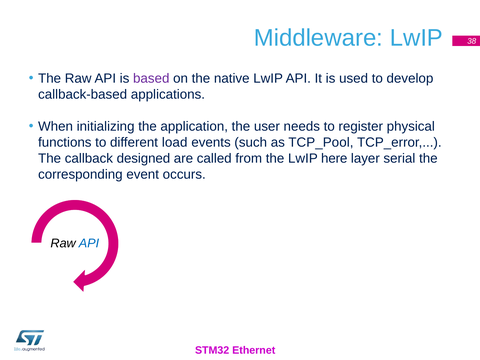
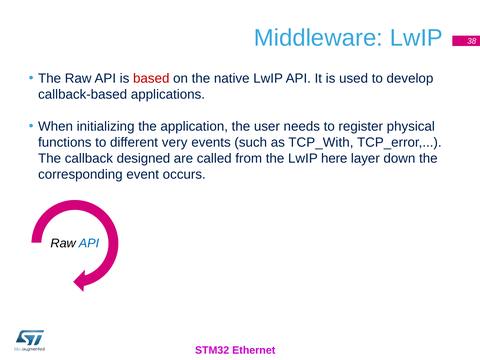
based colour: purple -> red
load: load -> very
TCP_Pool: TCP_Pool -> TCP_With
serial: serial -> down
